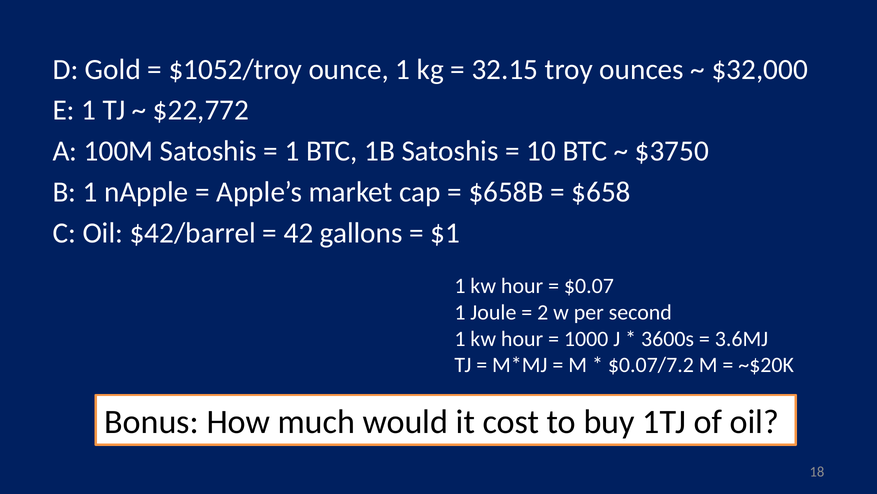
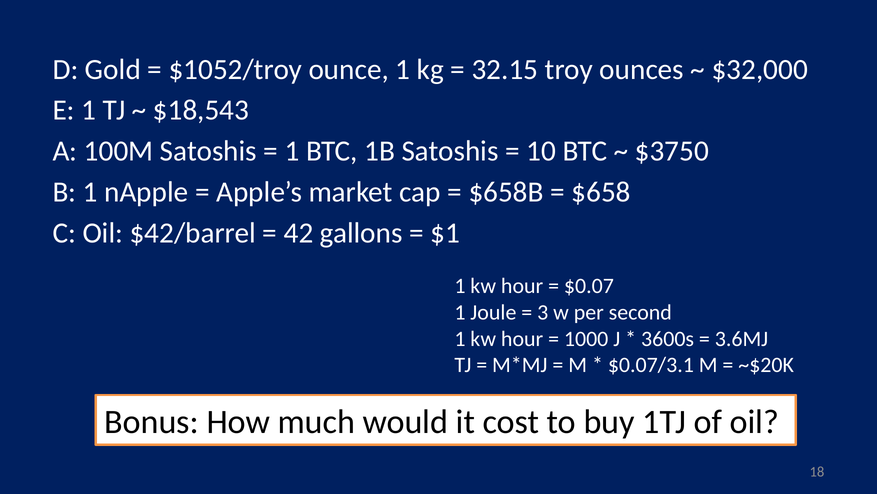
$22,772: $22,772 -> $18,543
2: 2 -> 3
$0.07/7.2: $0.07/7.2 -> $0.07/3.1
